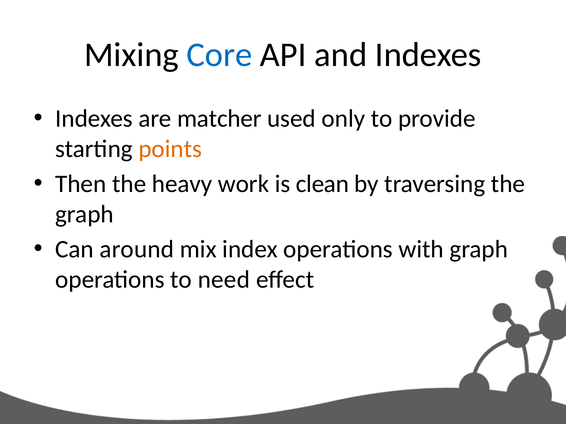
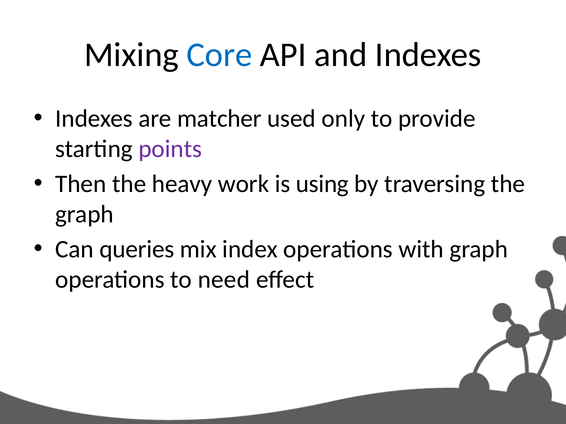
points colour: orange -> purple
clean: clean -> using
around: around -> queries
